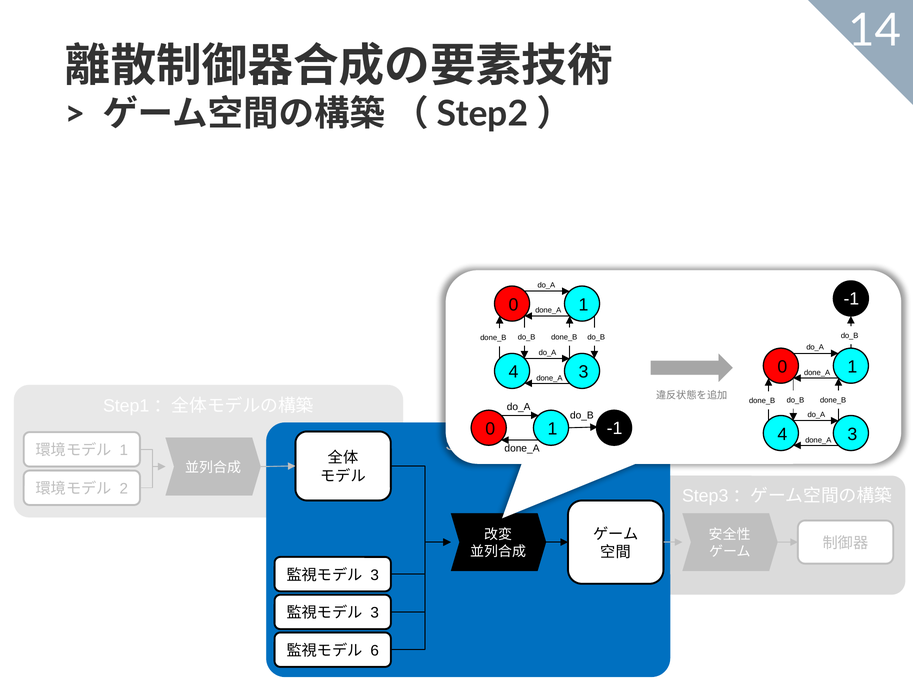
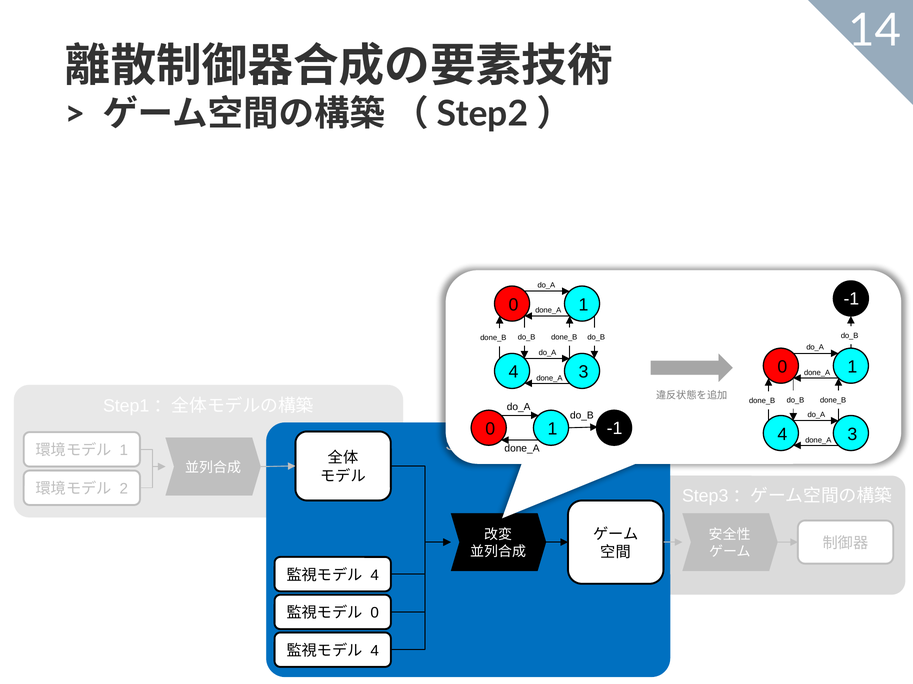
3 at (375, 576): 3 -> 4
3 at (375, 614): 3 -> 0
6 at (375, 651): 6 -> 4
